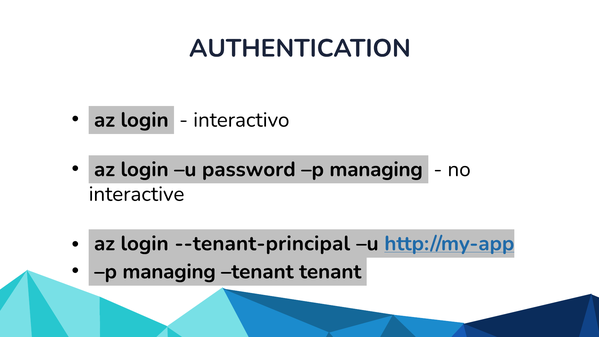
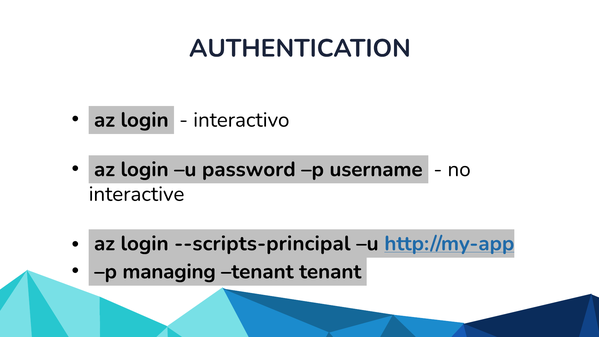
managing at (376, 169): managing -> username
--tenant-principal: --tenant-principal -> --scripts-principal
